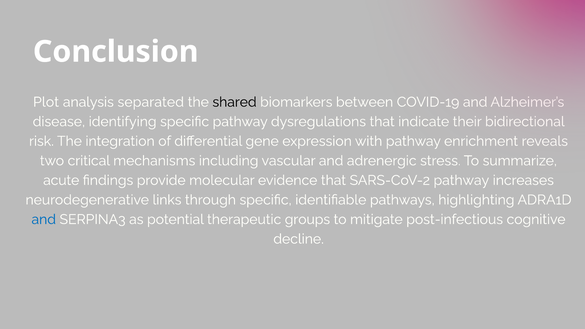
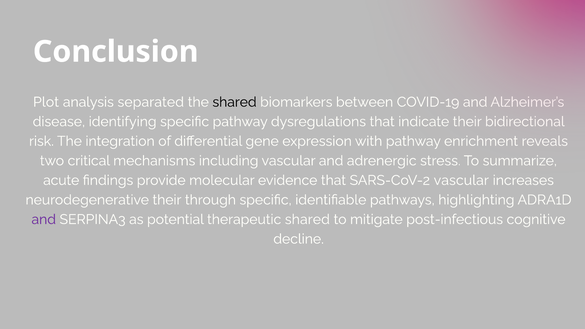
SARS-CoV-2 pathway: pathway -> vascular
neurodegenerative links: links -> their
and at (44, 219) colour: blue -> purple
therapeutic groups: groups -> shared
